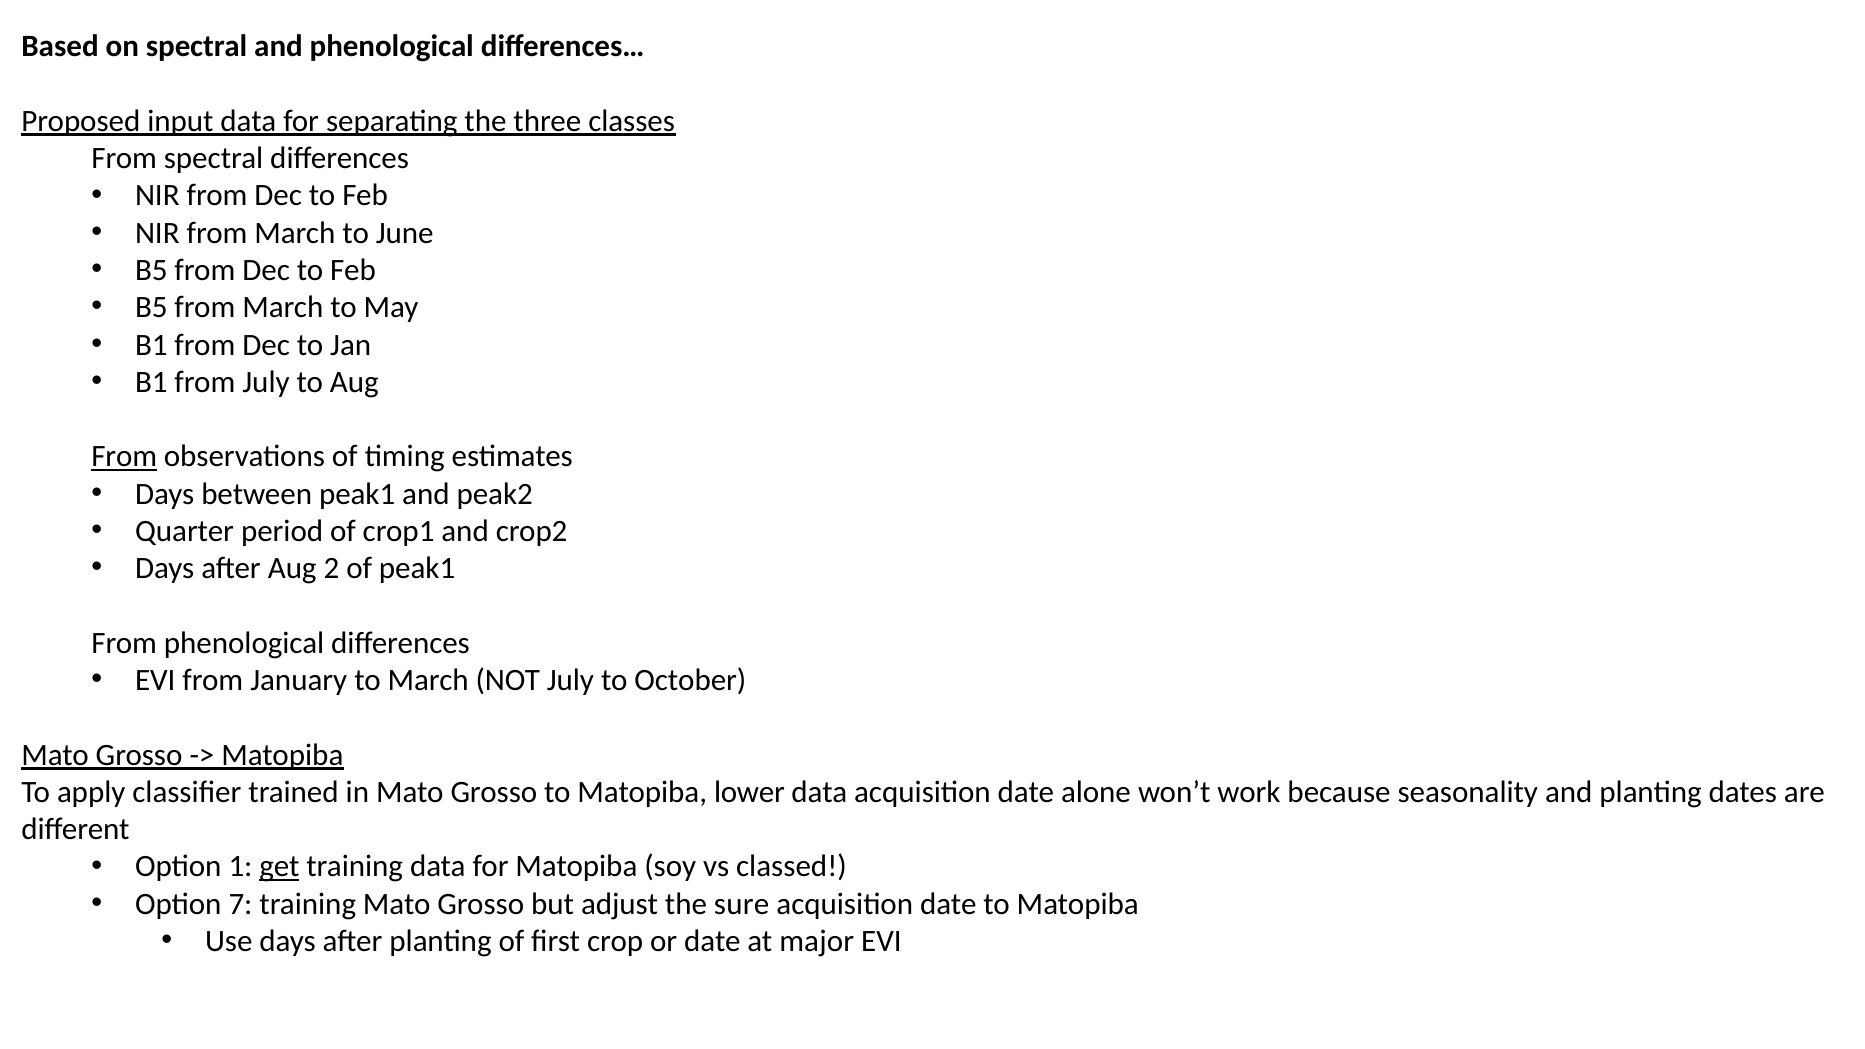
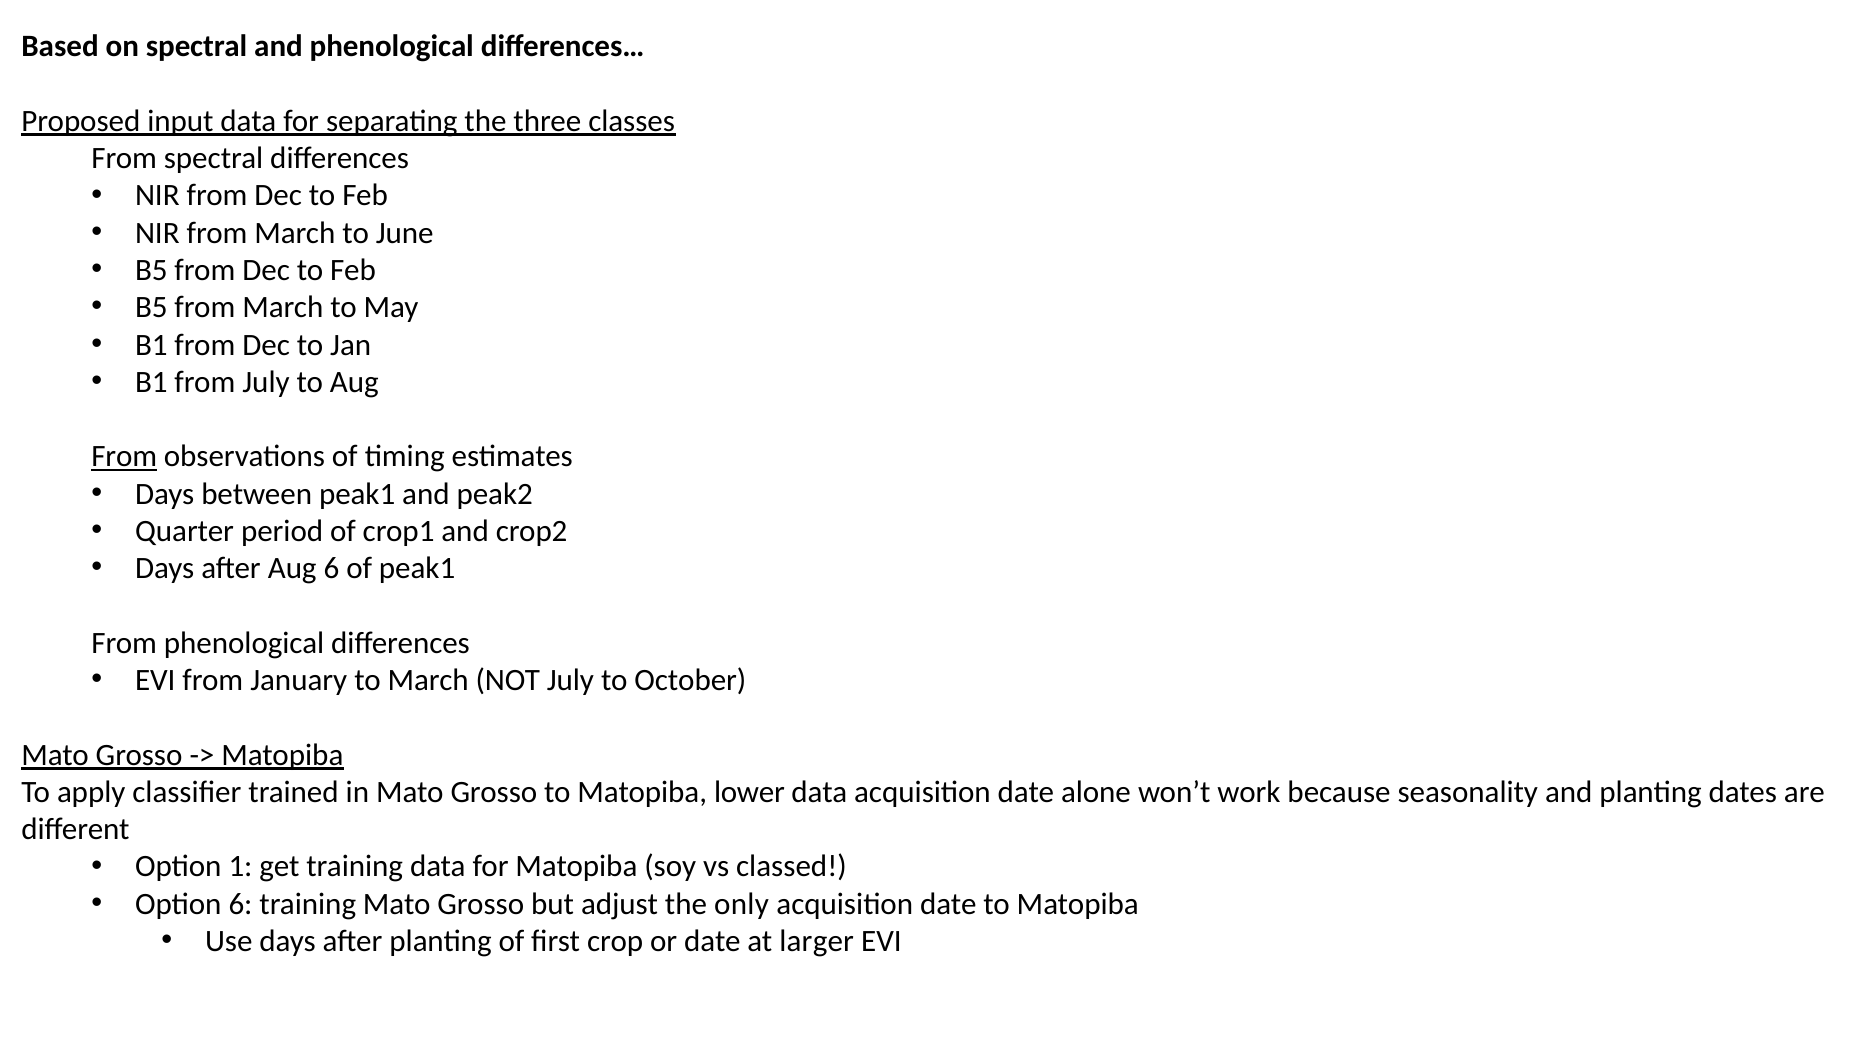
Aug 2: 2 -> 6
get underline: present -> none
Option 7: 7 -> 6
sure: sure -> only
major: major -> larger
